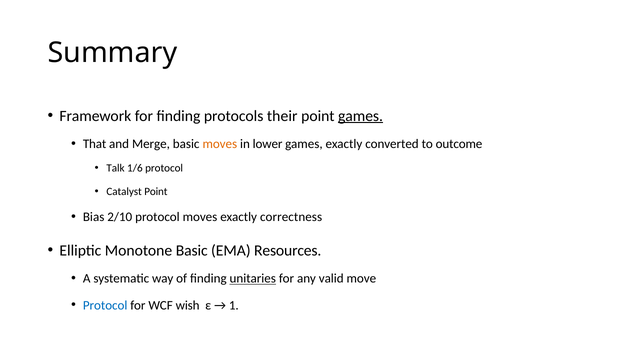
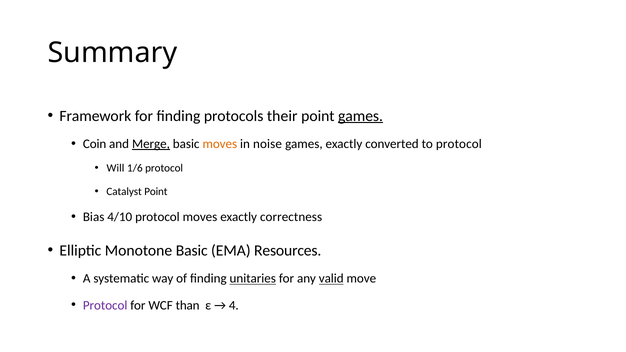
That: That -> Coin
Merge underline: none -> present
lower: lower -> noise
to outcome: outcome -> protocol
Talk: Talk -> Will
2/10: 2/10 -> 4/10
valid underline: none -> present
Protocol at (105, 305) colour: blue -> purple
wish: wish -> than
1: 1 -> 4
